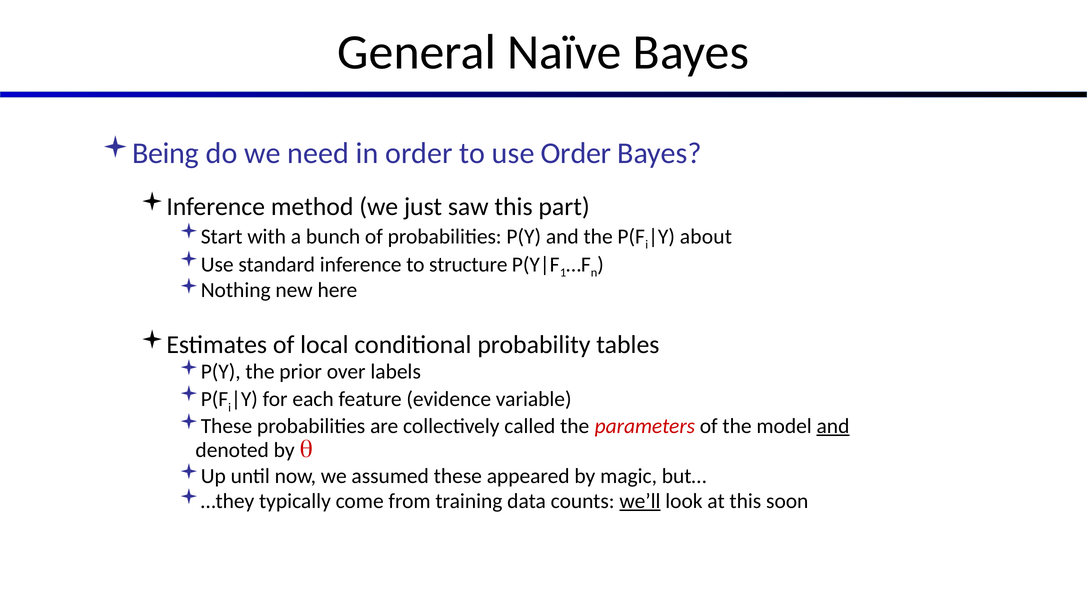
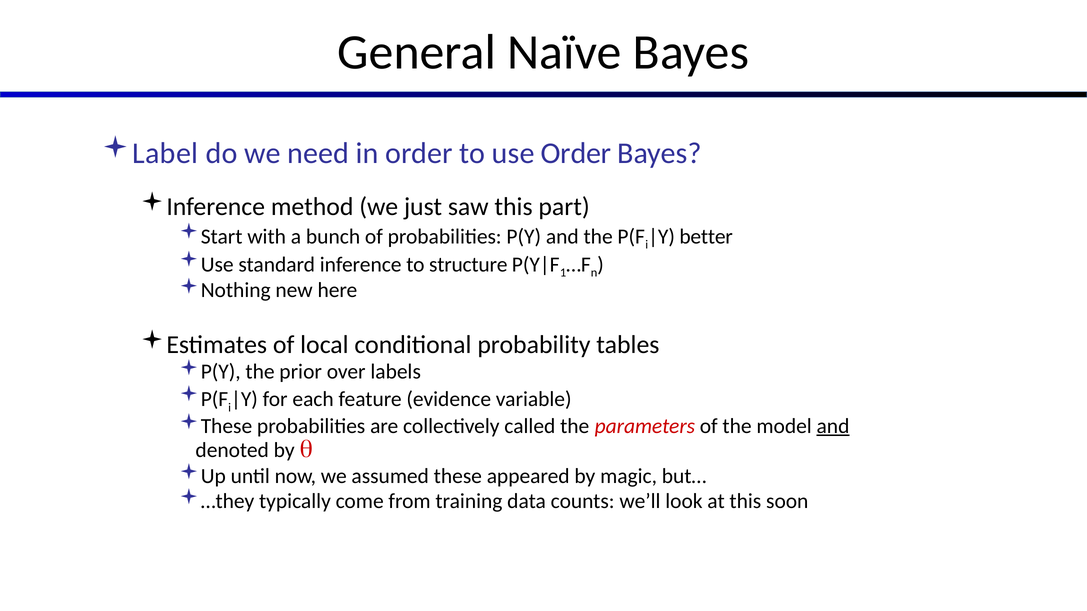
Being: Being -> Label
about: about -> better
we’ll underline: present -> none
